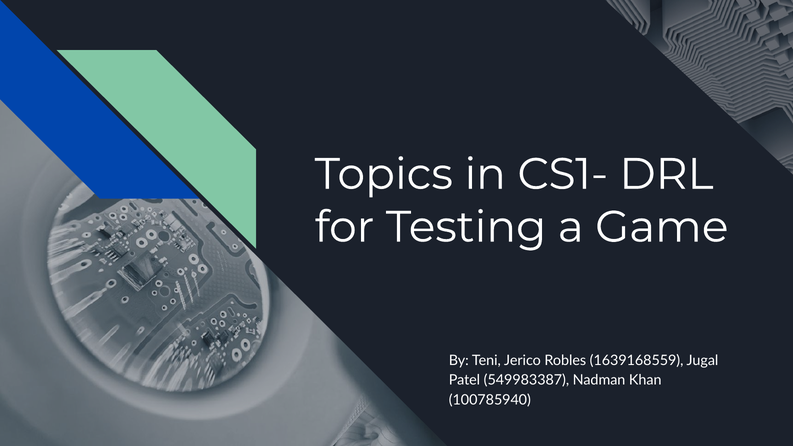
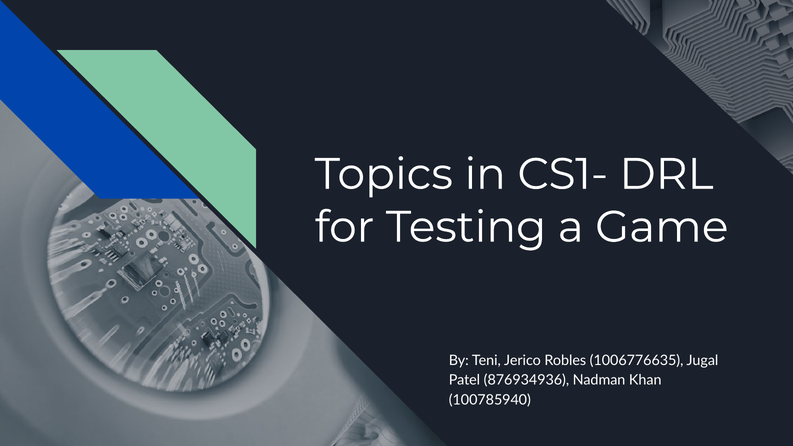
1639168559: 1639168559 -> 1006776635
549983387: 549983387 -> 876934936
